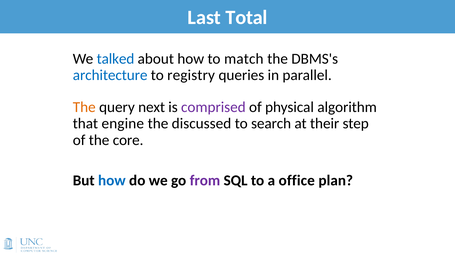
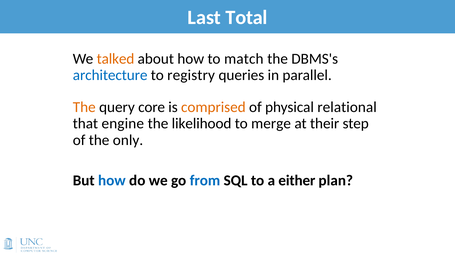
talked colour: blue -> orange
next: next -> core
comprised colour: purple -> orange
algorithm: algorithm -> relational
discussed: discussed -> likelihood
search: search -> merge
core: core -> only
from colour: purple -> blue
office: office -> either
